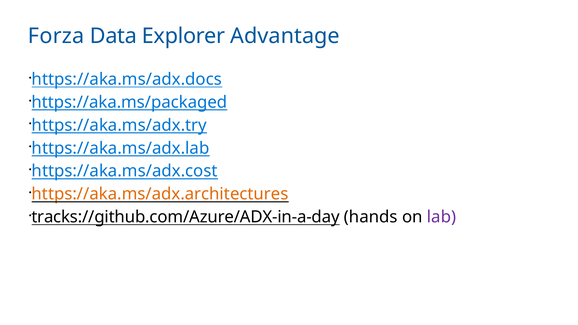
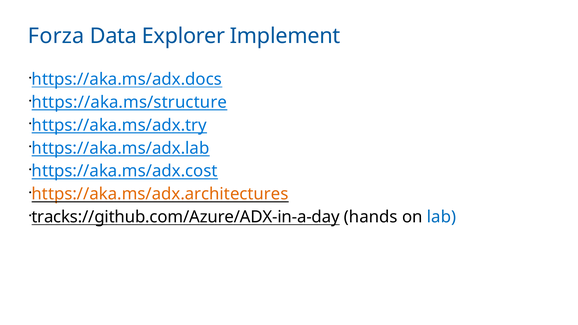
Advantage: Advantage -> Implement
https://aka.ms/packaged: https://aka.ms/packaged -> https://aka.ms/structure
lab colour: purple -> blue
